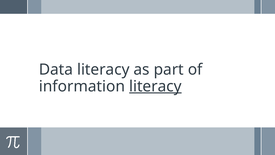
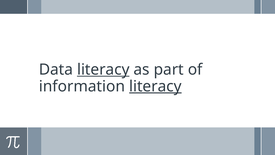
literacy at (103, 69) underline: none -> present
